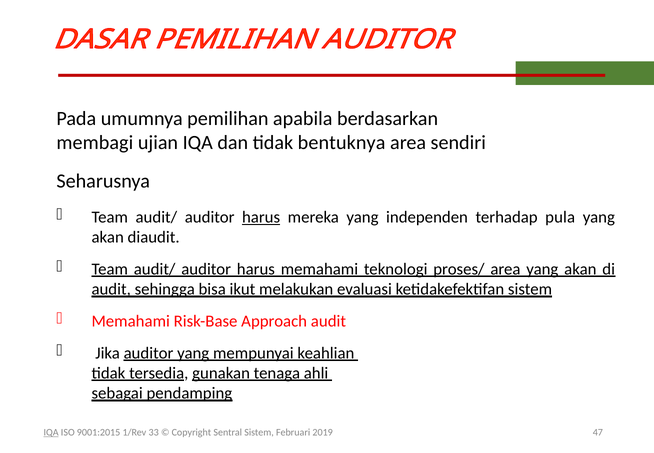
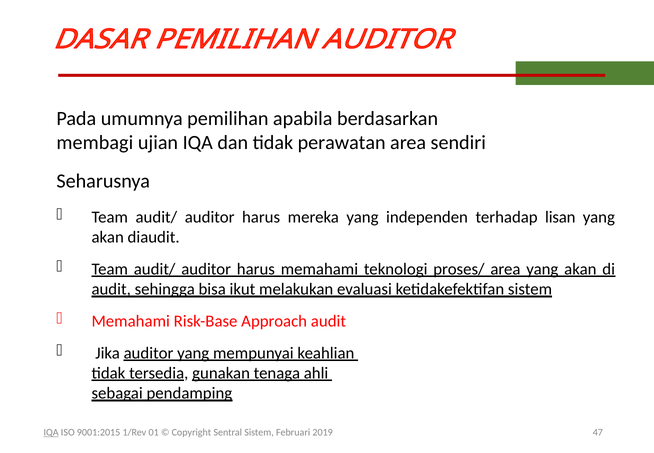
bentuknya: bentuknya -> perawatan
harus at (261, 217) underline: present -> none
pula: pula -> lisan
33: 33 -> 01
